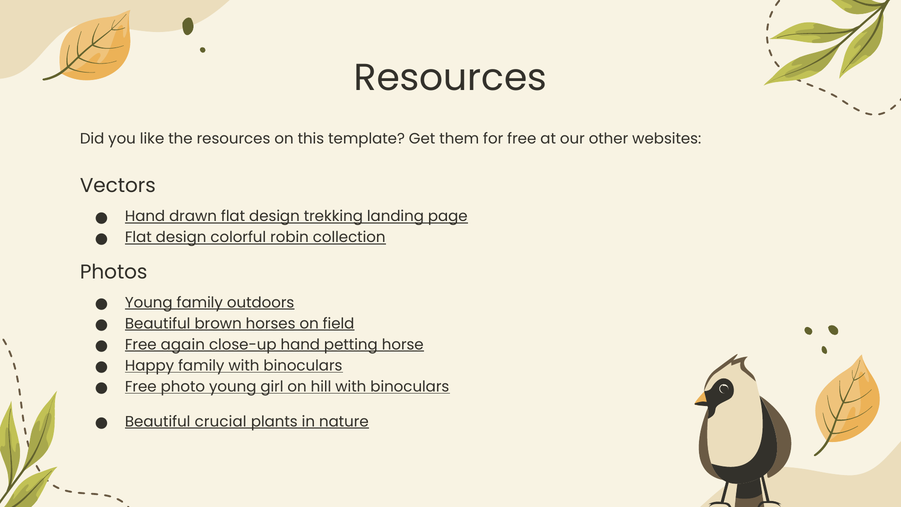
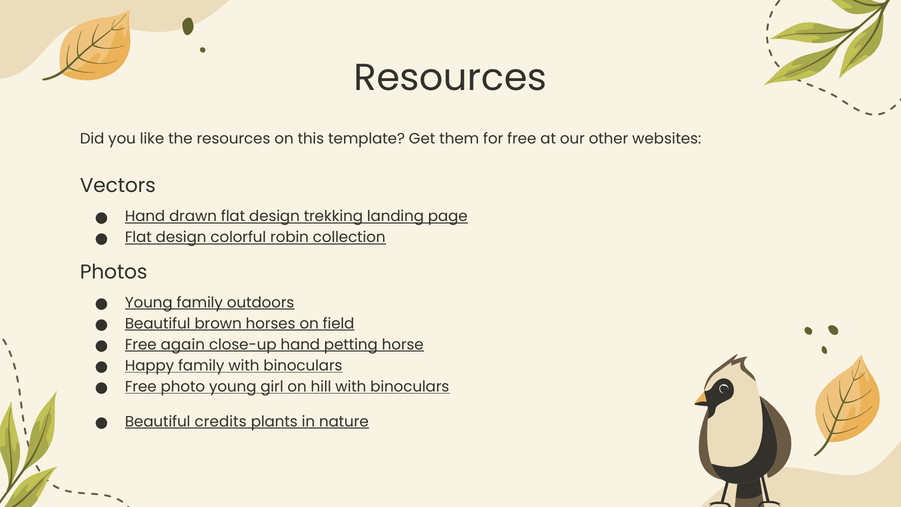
crucial: crucial -> credits
